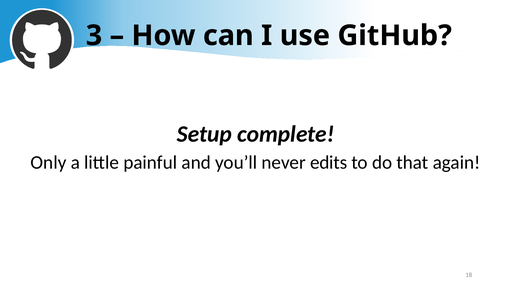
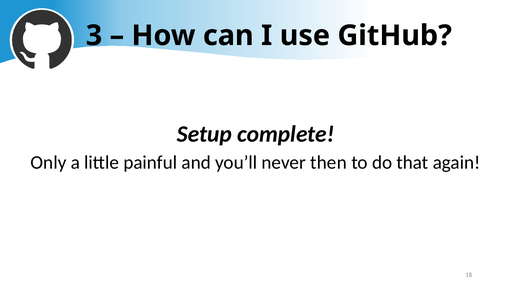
edits: edits -> then
